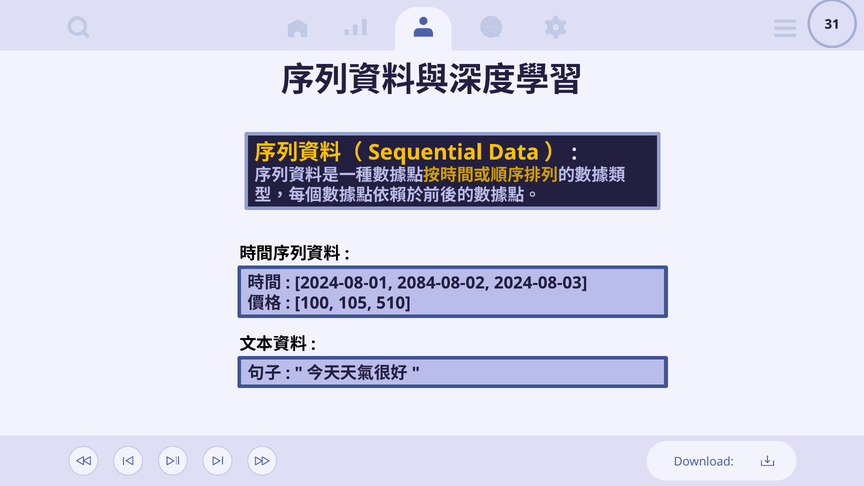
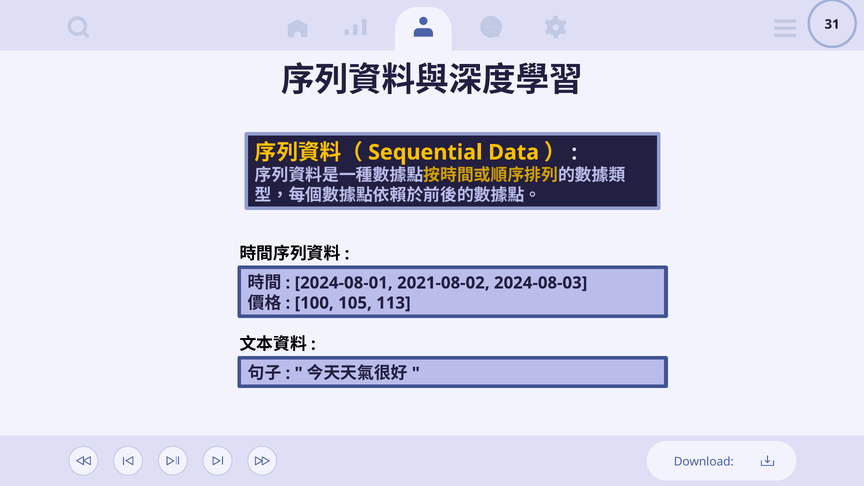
2084-08-02: 2084-08-02 -> 2021-08-02
510: 510 -> 113
